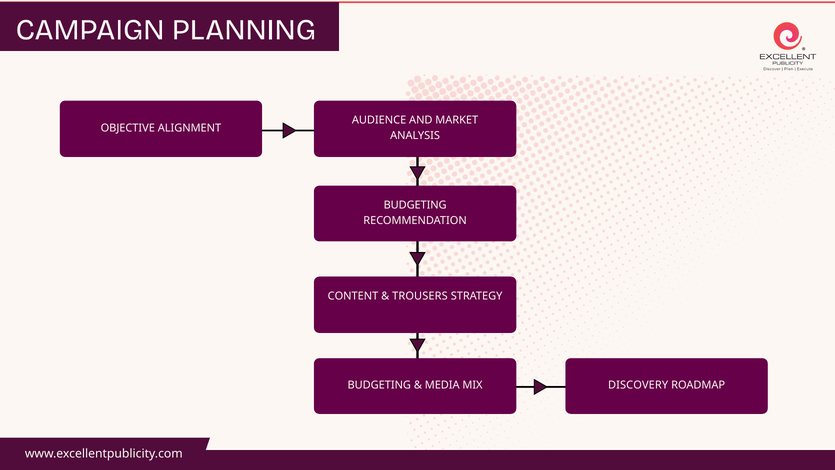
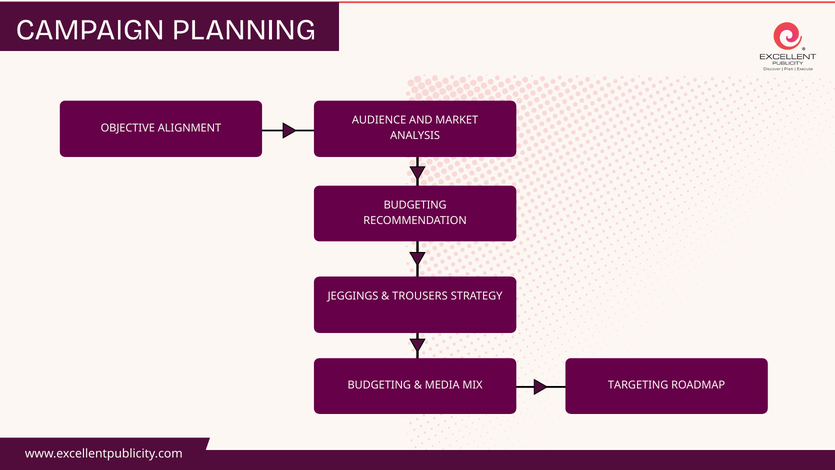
CONTENT: CONTENT -> JEGGINGS
DISCOVERY: DISCOVERY -> TARGETING
